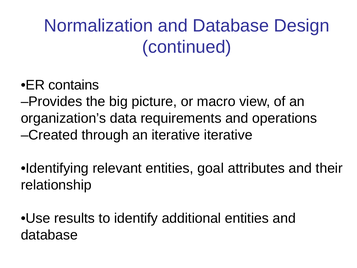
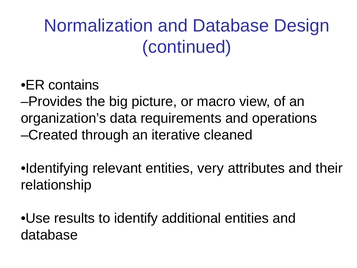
iterative iterative: iterative -> cleaned
goal: goal -> very
